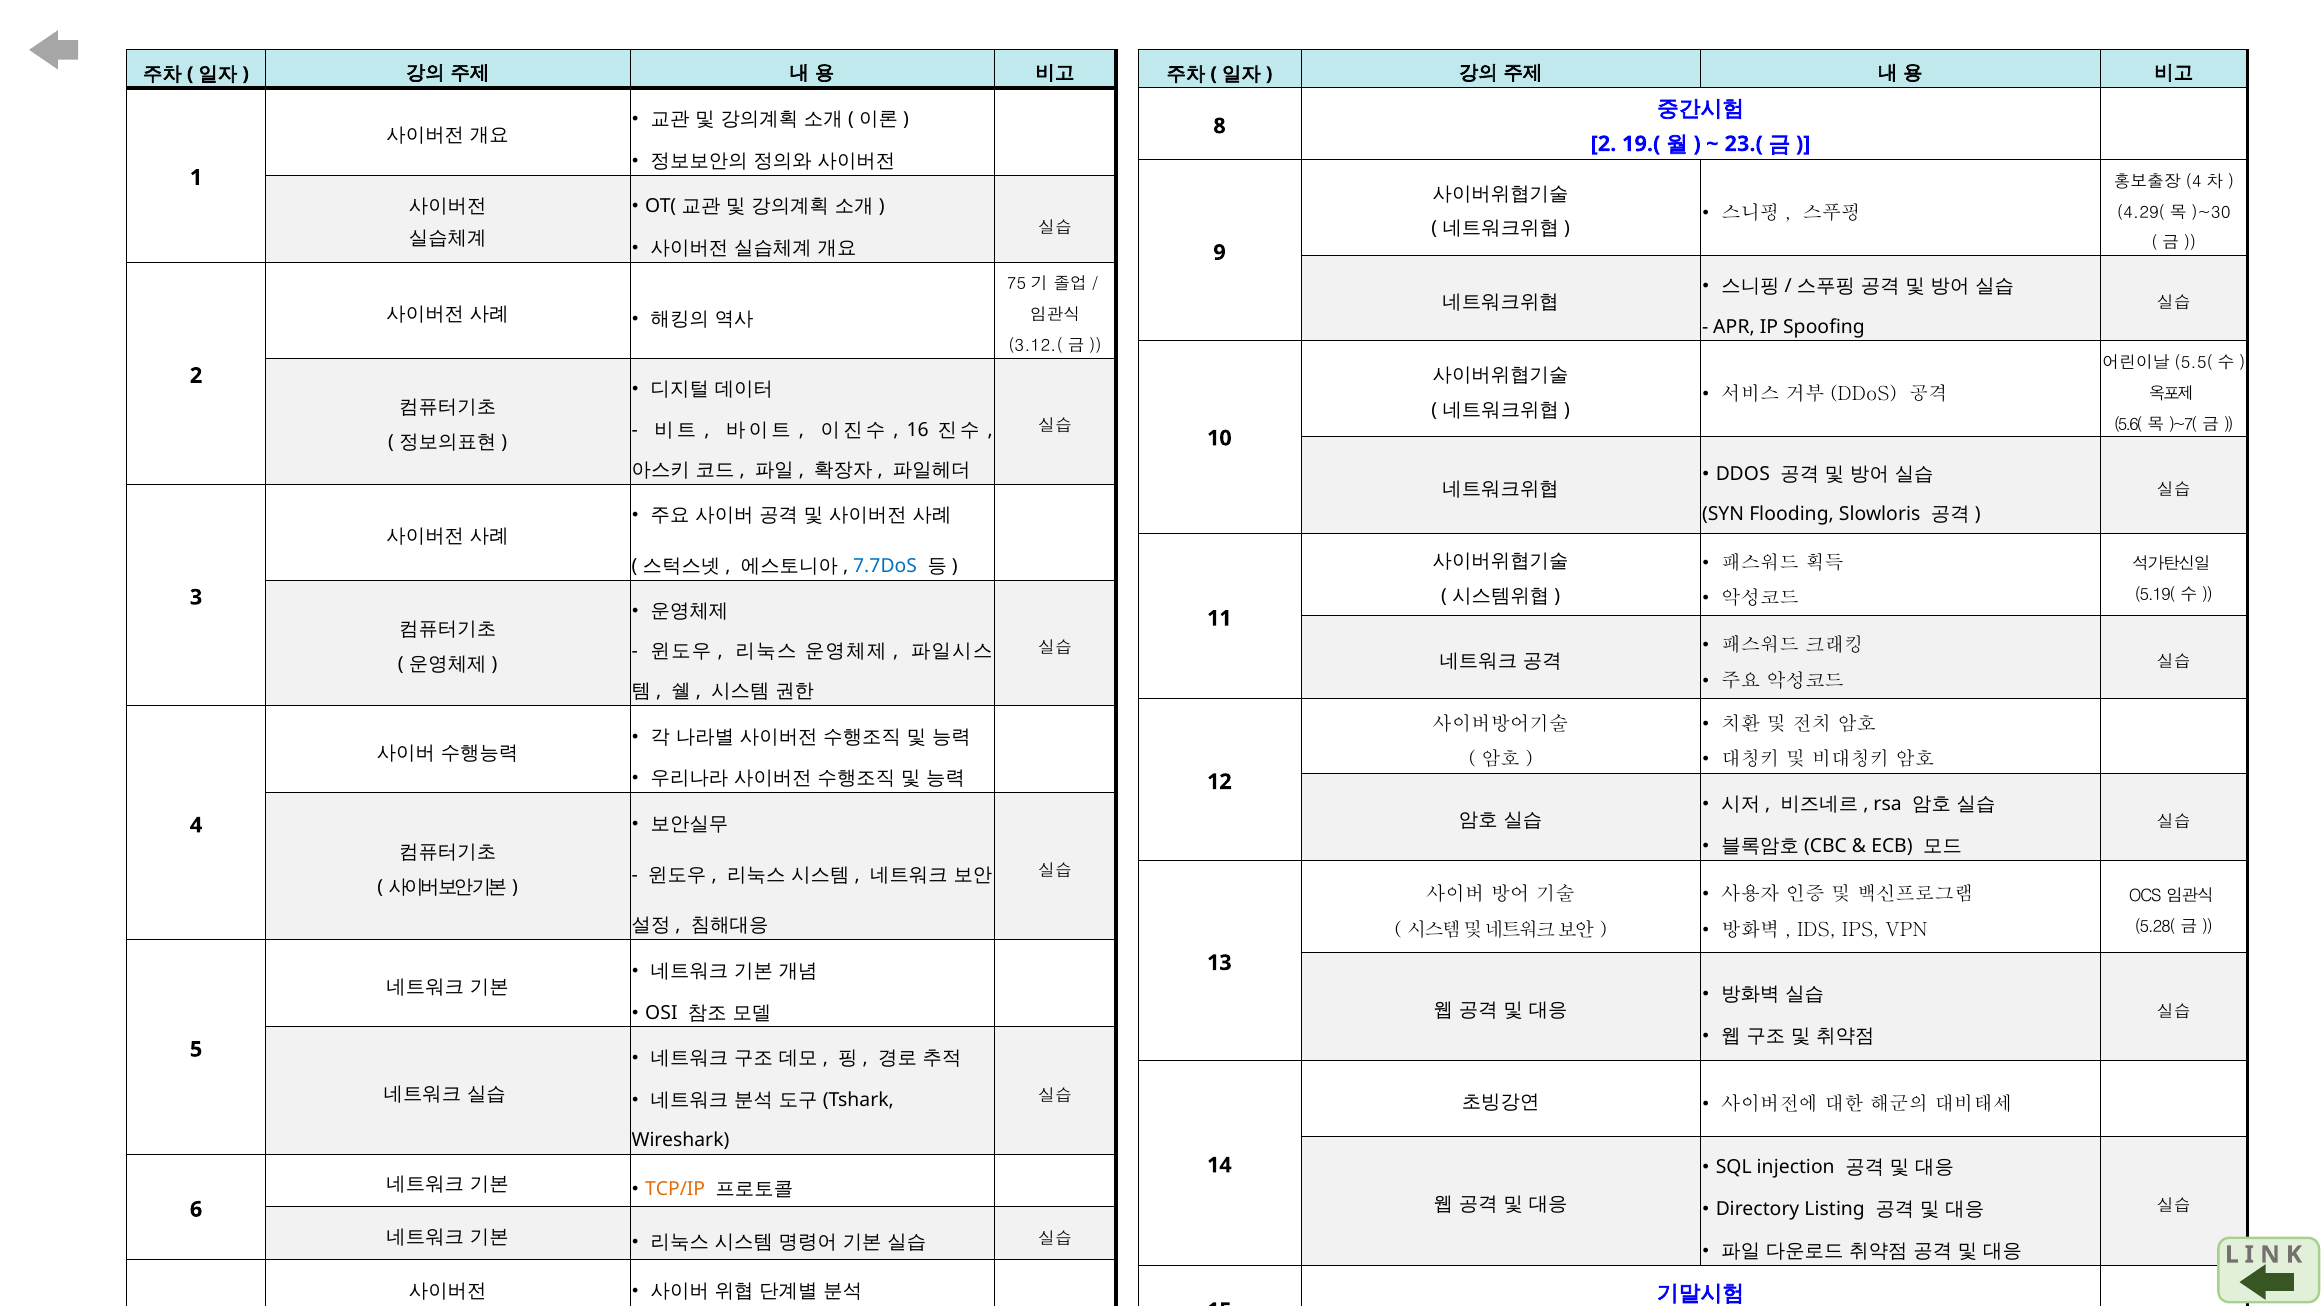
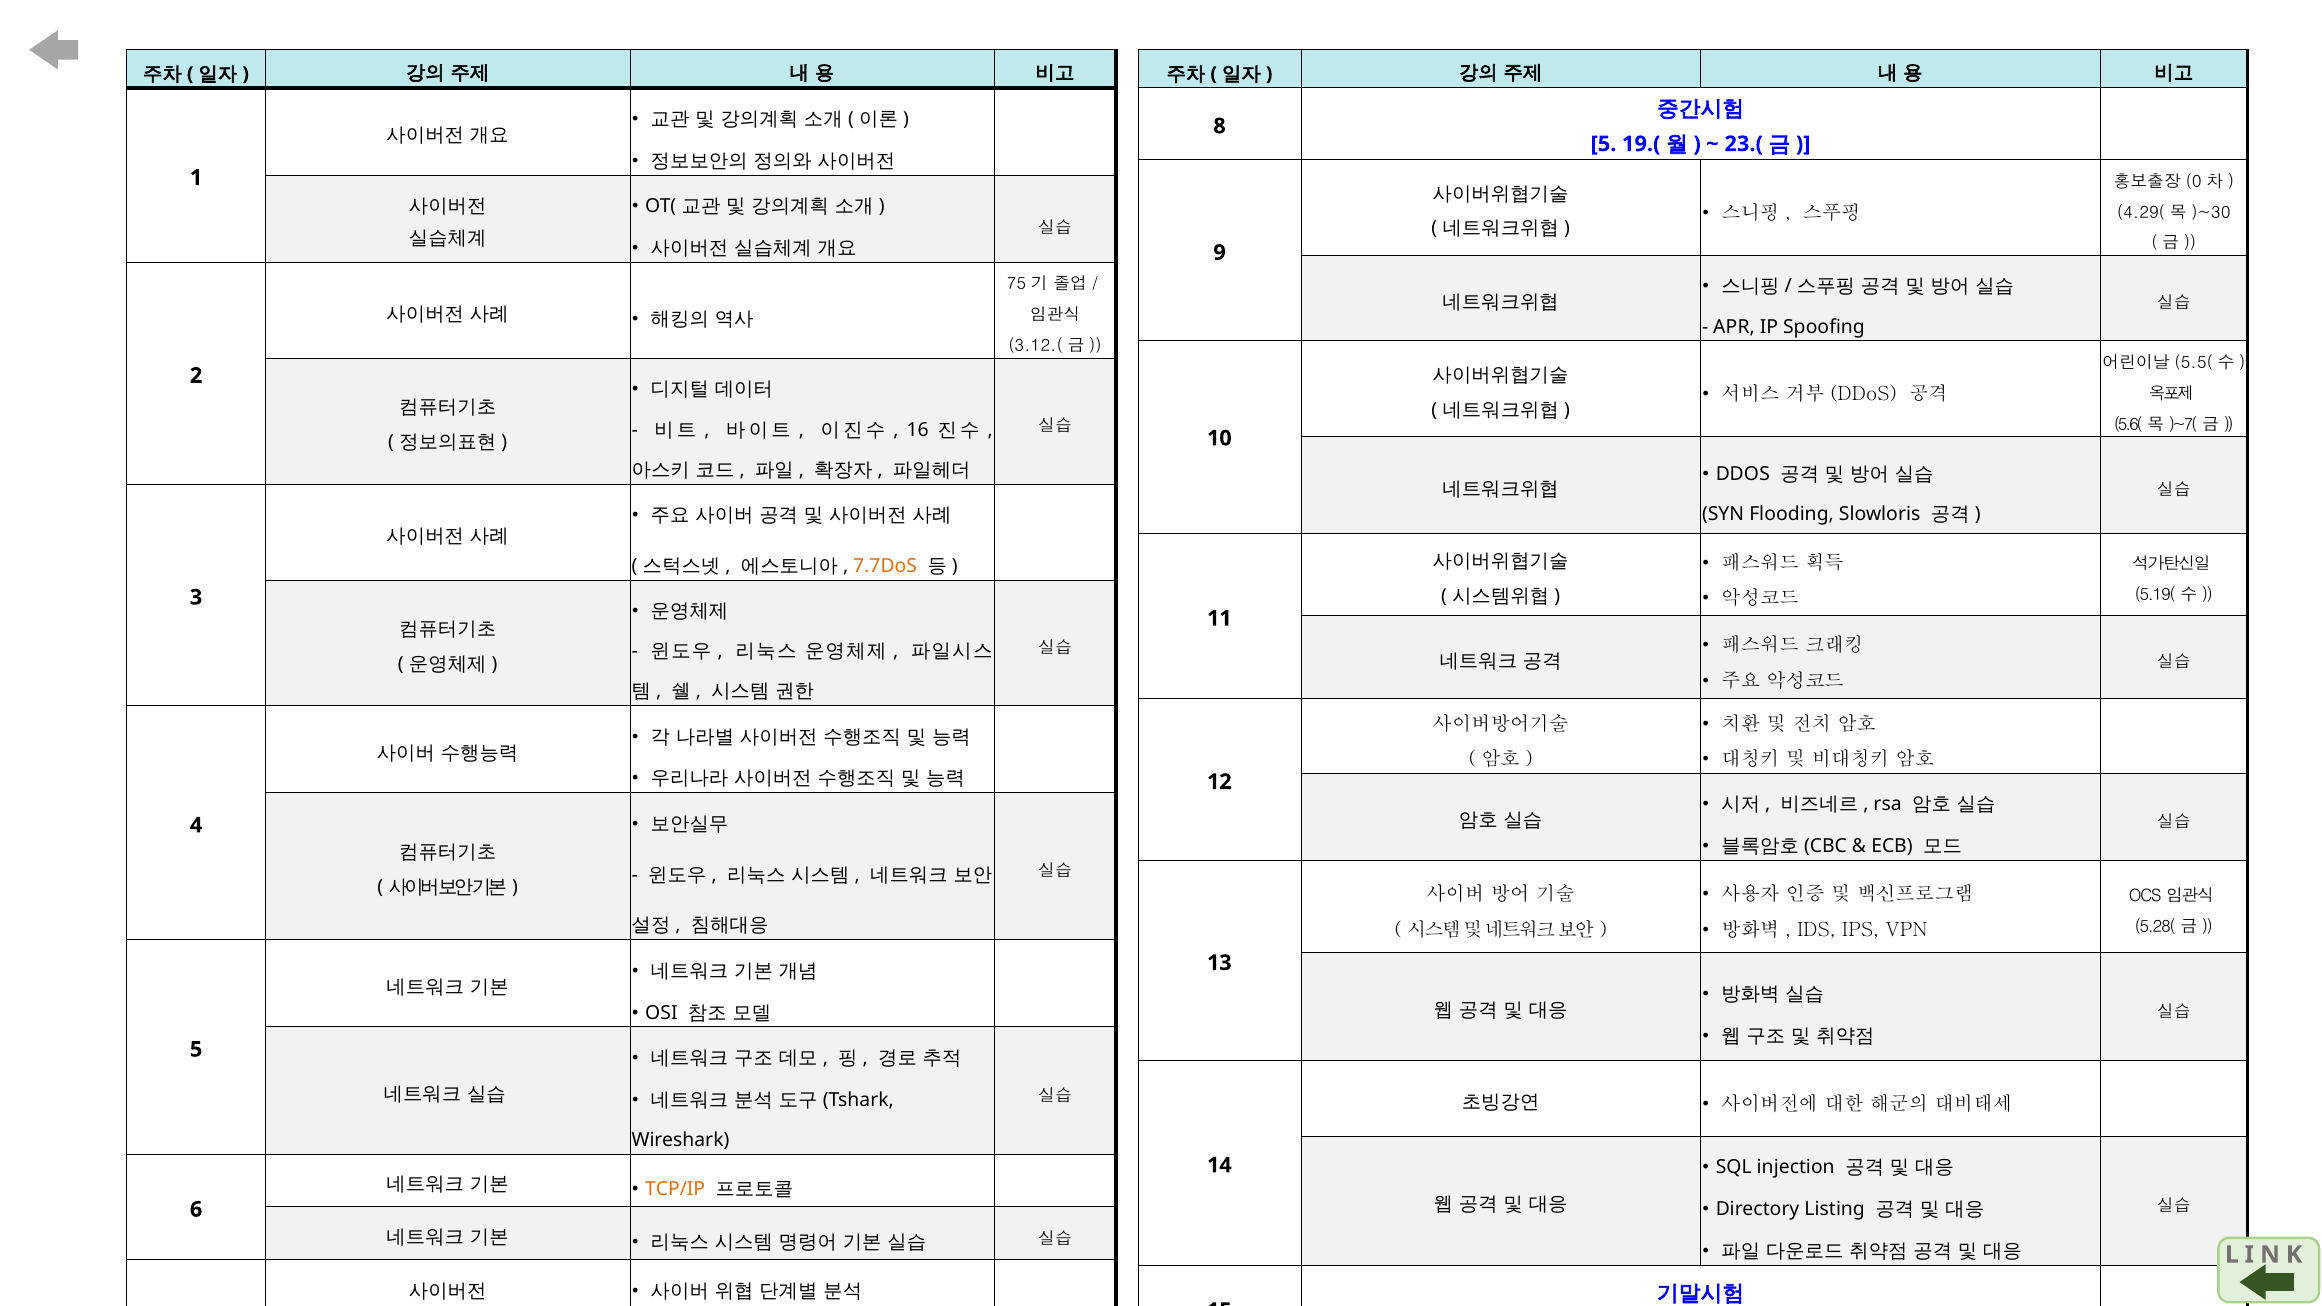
2 at (1603, 144): 2 -> 5
4 at (2194, 182): 4 -> 0
7.7DoS colour: blue -> orange
